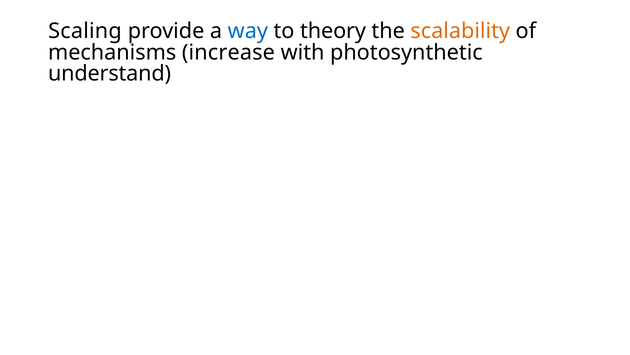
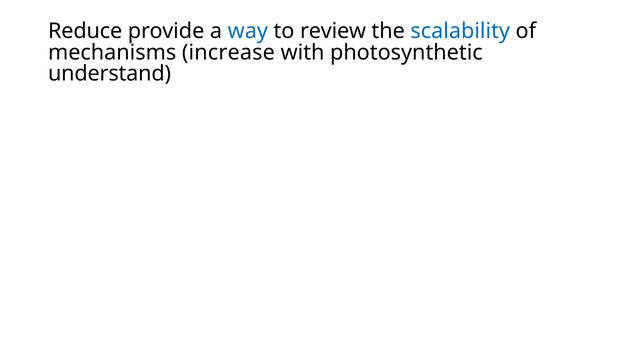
Scaling: Scaling -> Reduce
theory: theory -> review
scalability colour: orange -> blue
